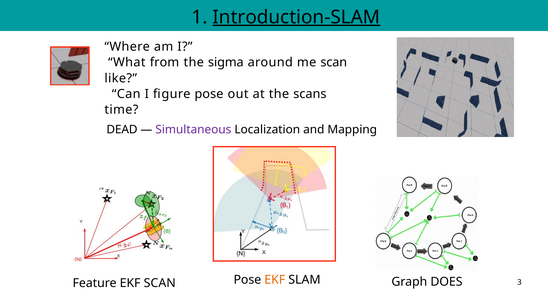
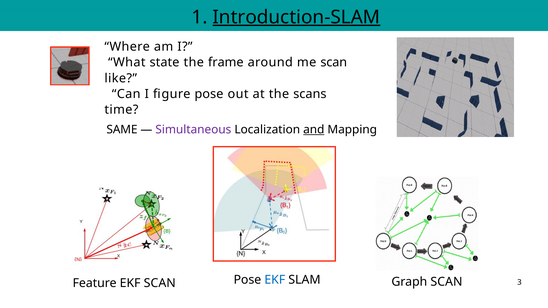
from: from -> state
sigma: sigma -> frame
DEAD: DEAD -> SAME
and underline: none -> present
EKF at (275, 280) colour: orange -> blue
Graph DOES: DOES -> SCAN
